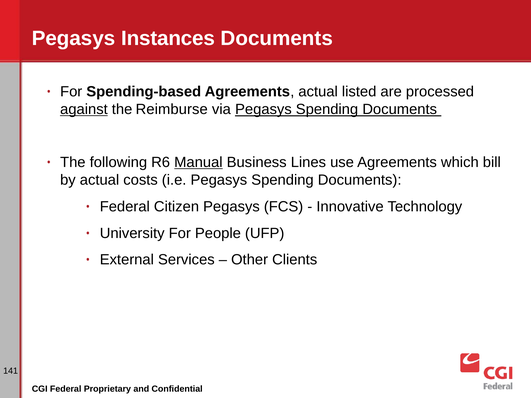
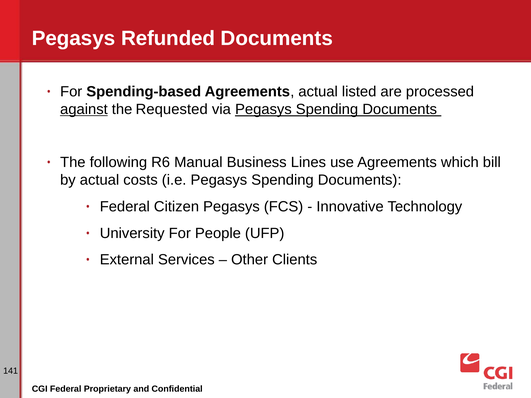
Instances: Instances -> Refunded
Reimburse: Reimburse -> Requested
Manual underline: present -> none
